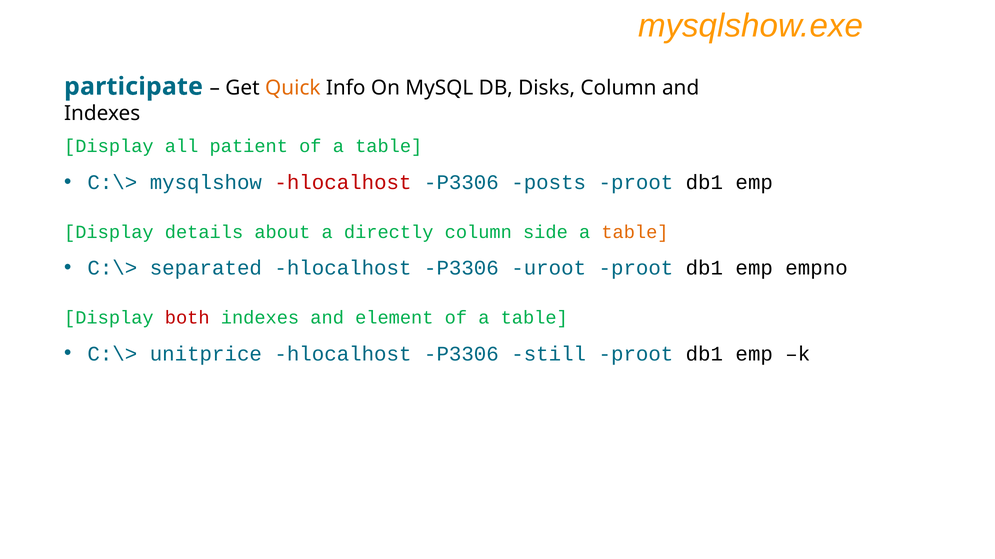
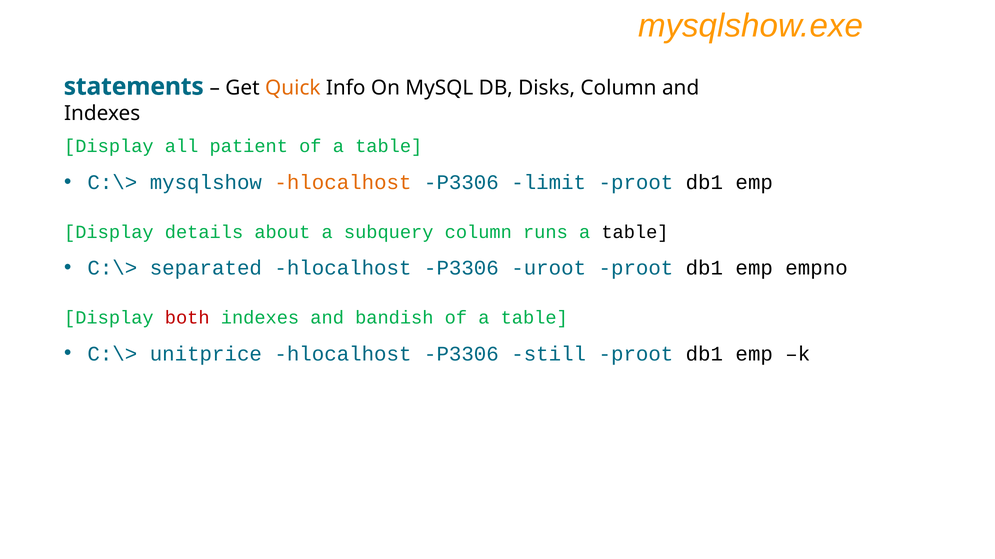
participate: participate -> statements
hlocalhost at (343, 183) colour: red -> orange
posts: posts -> limit
directly: directly -> subquery
side: side -> runs
table at (635, 232) colour: orange -> black
element: element -> bandish
